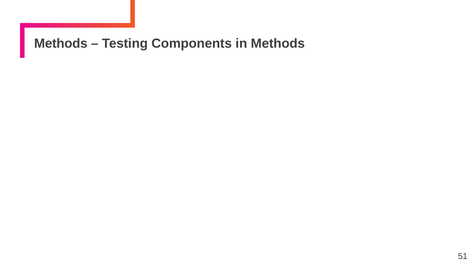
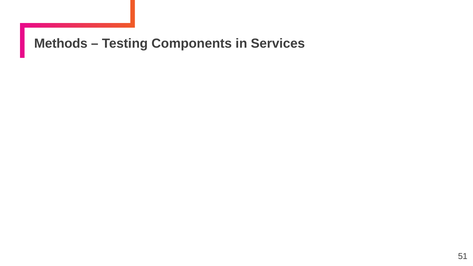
in Methods: Methods -> Services
